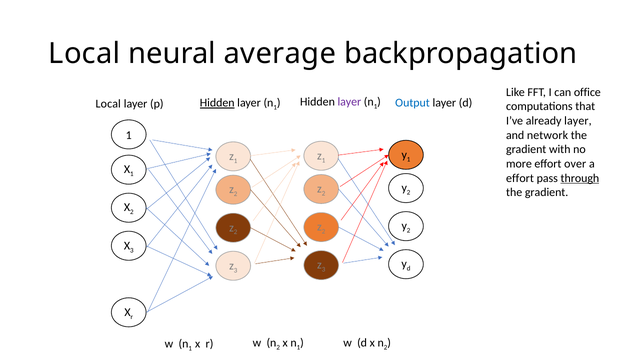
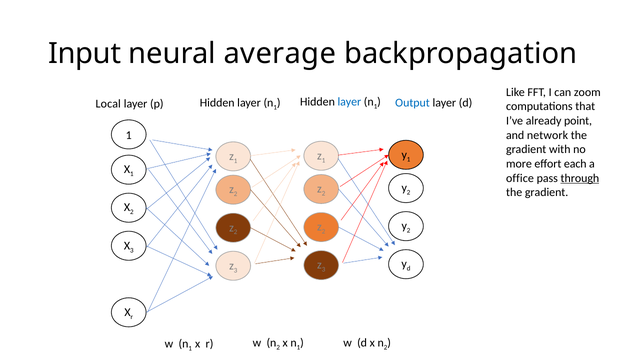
Local at (84, 53): Local -> Input
office: office -> zoom
layer at (349, 102) colour: purple -> blue
Hidden at (217, 103) underline: present -> none
already layer: layer -> point
over: over -> each
effort at (520, 178): effort -> office
